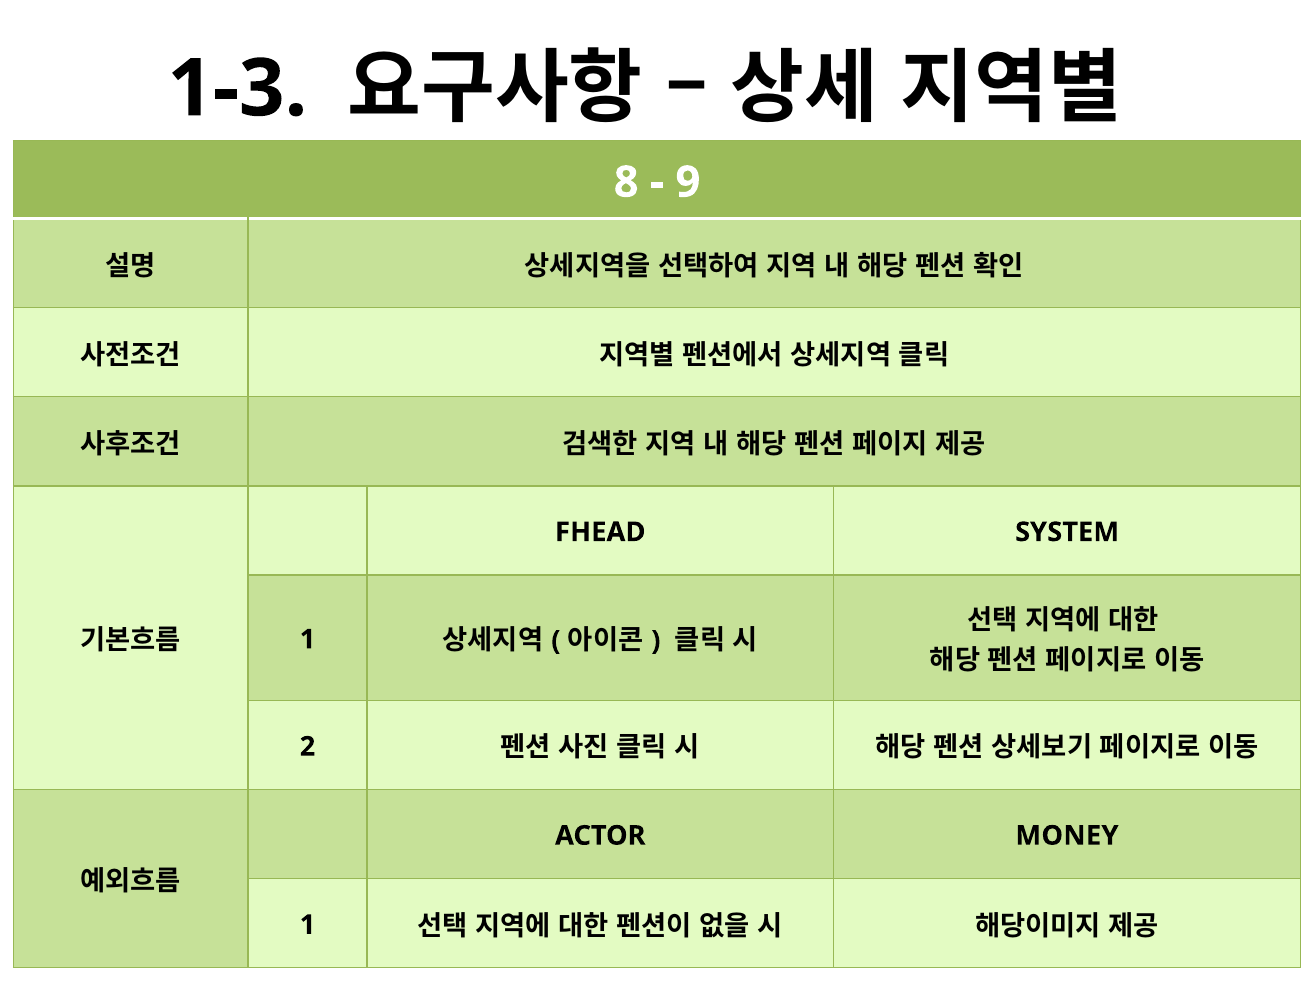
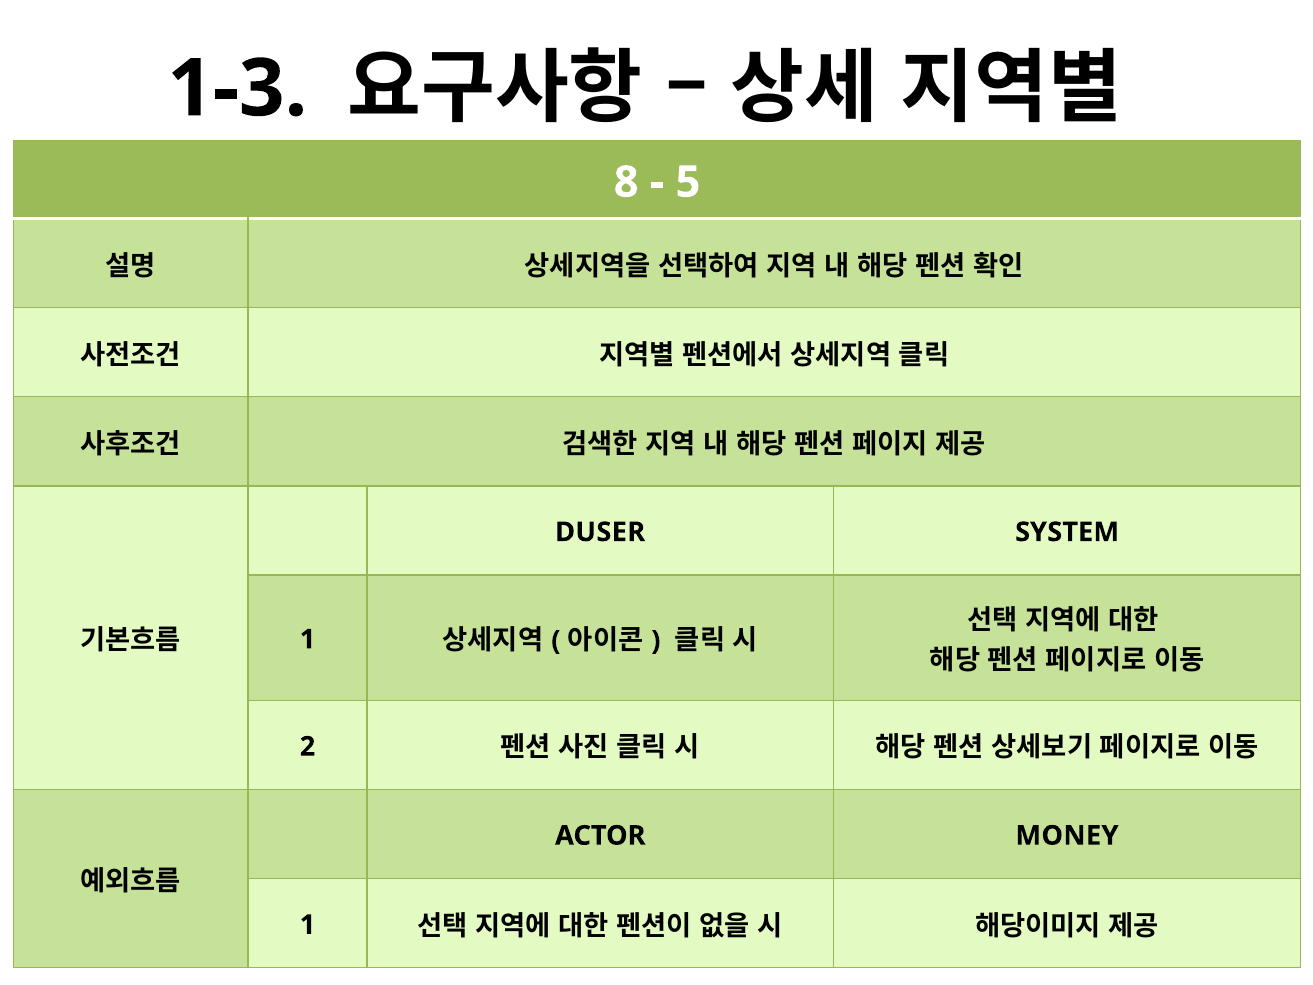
9: 9 -> 5
FHEAD: FHEAD -> DUSER
